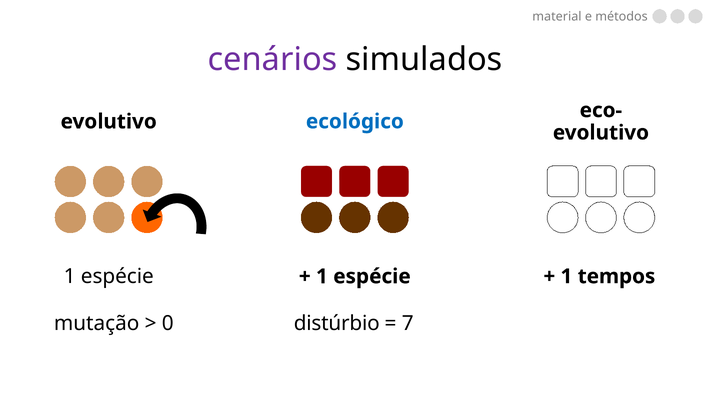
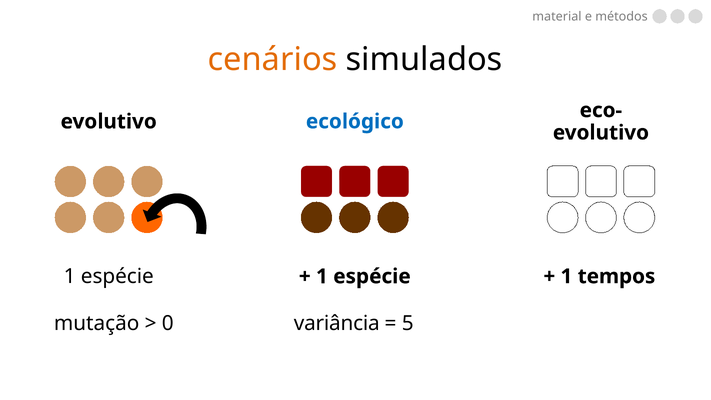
cenários colour: purple -> orange
distúrbio: distúrbio -> variância
7: 7 -> 5
